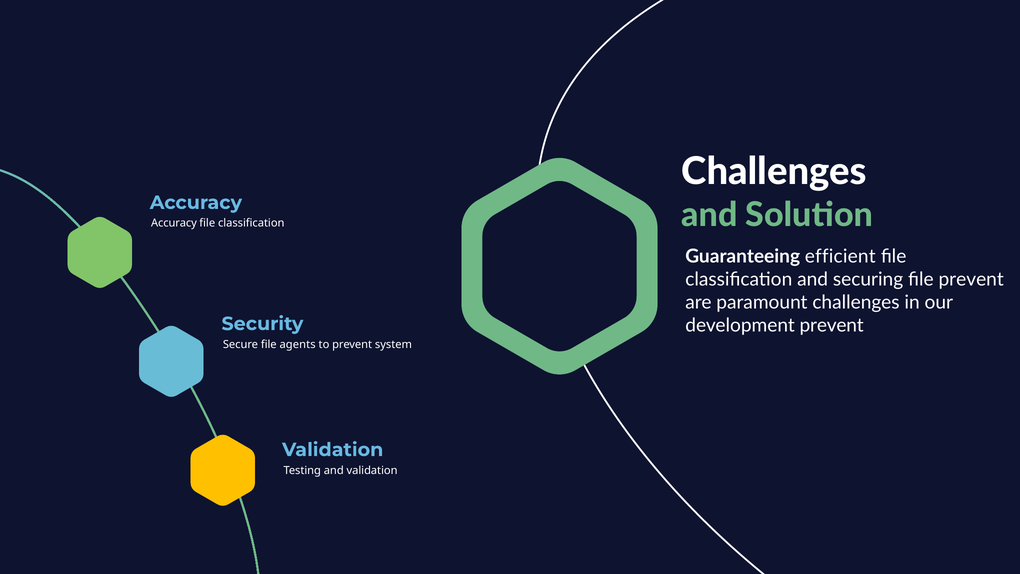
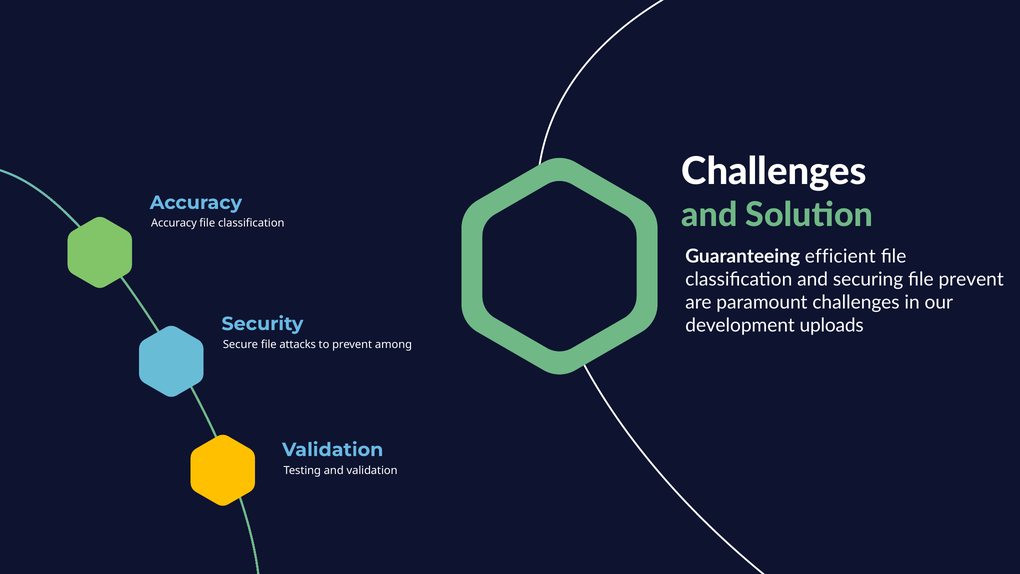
development prevent: prevent -> uploads
agents: agents -> attacks
system: system -> among
